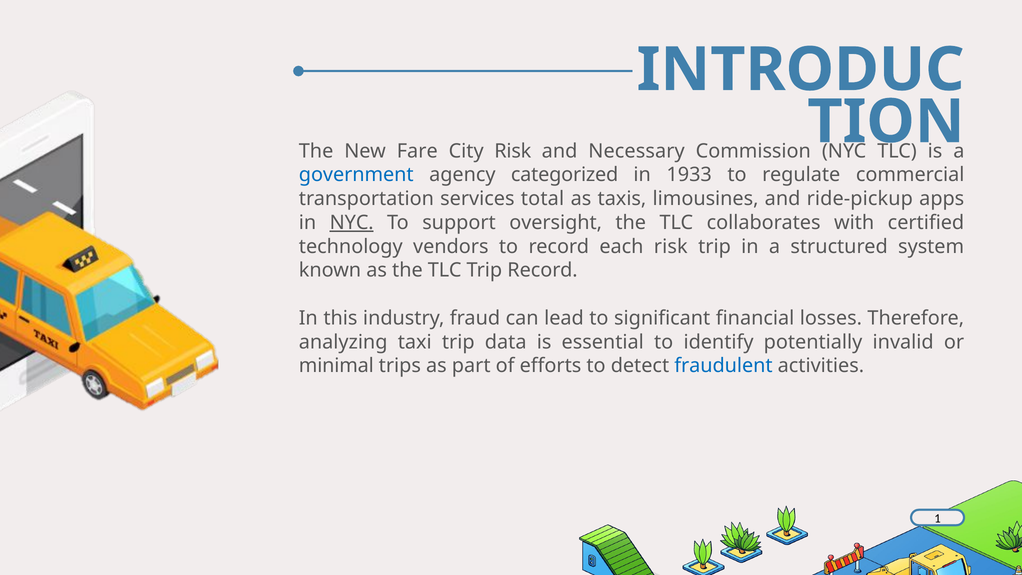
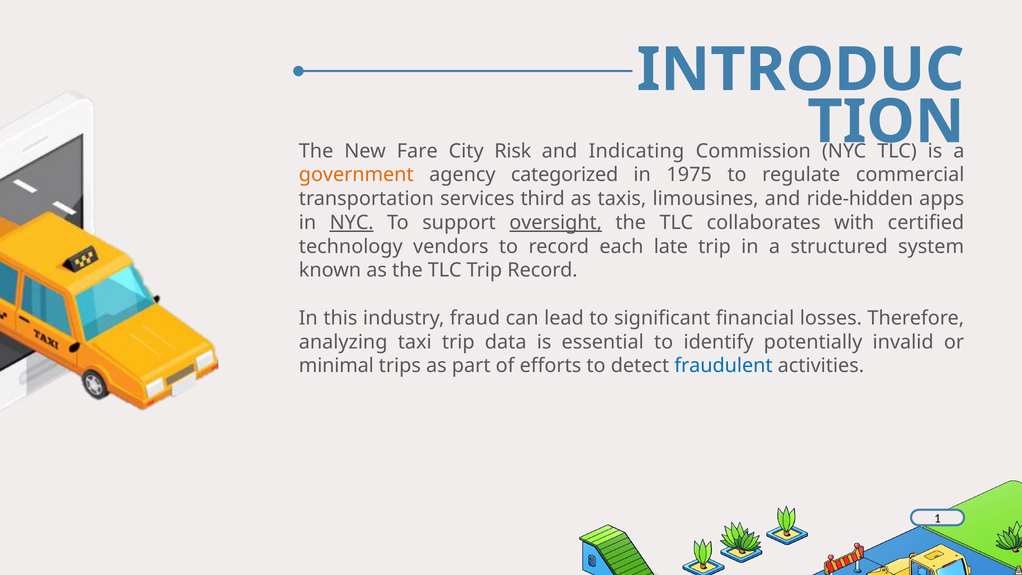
Necessary: Necessary -> Indicating
government colour: blue -> orange
1933: 1933 -> 1975
total: total -> third
ride-pickup: ride-pickup -> ride-hidden
oversight underline: none -> present
each risk: risk -> late
